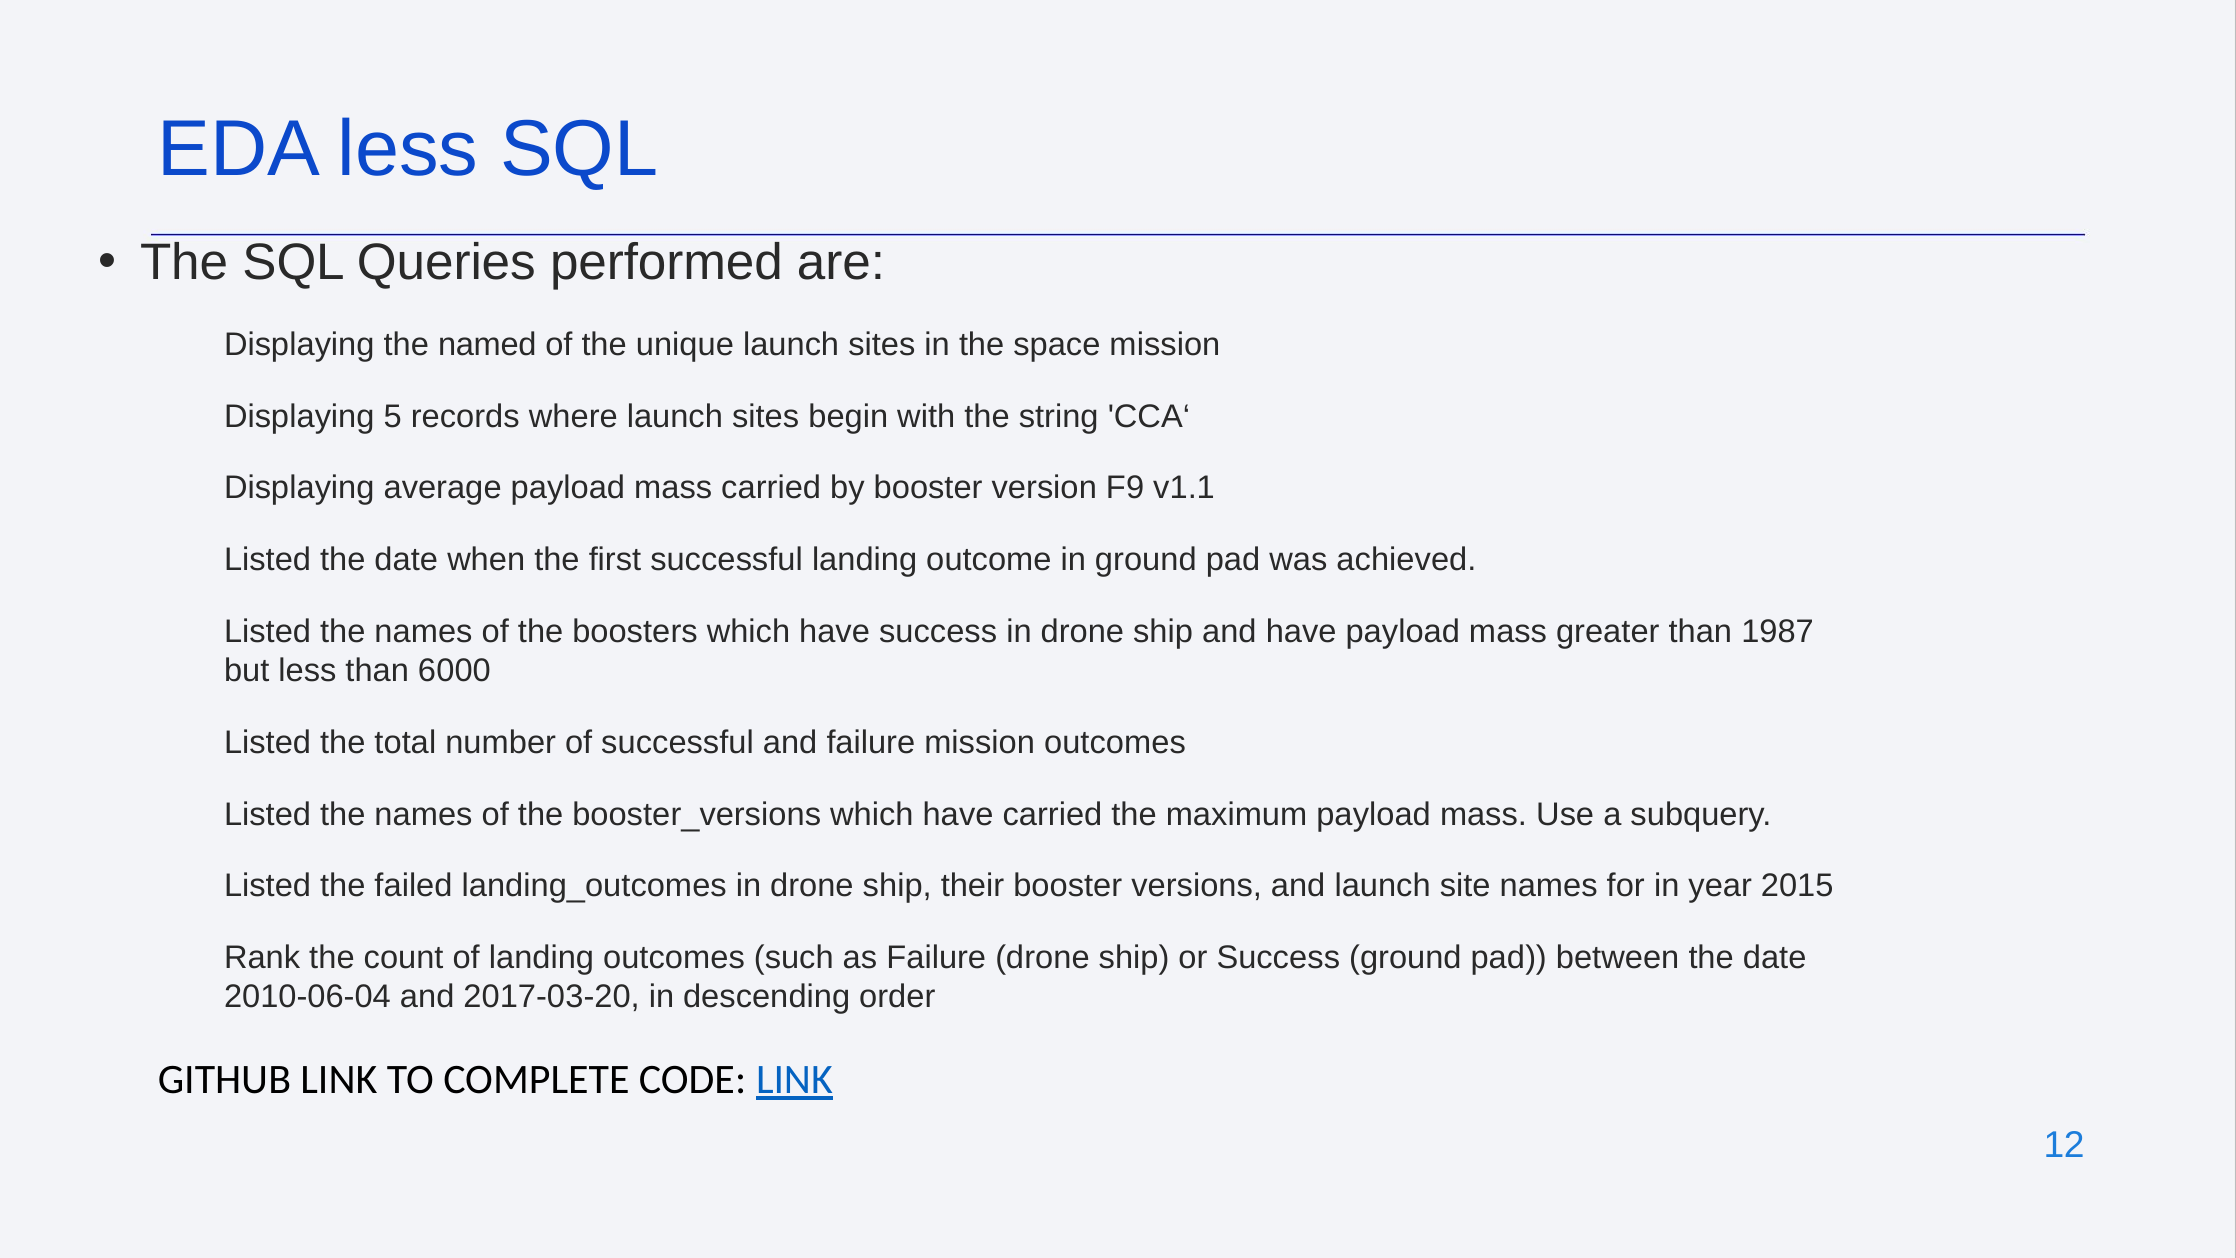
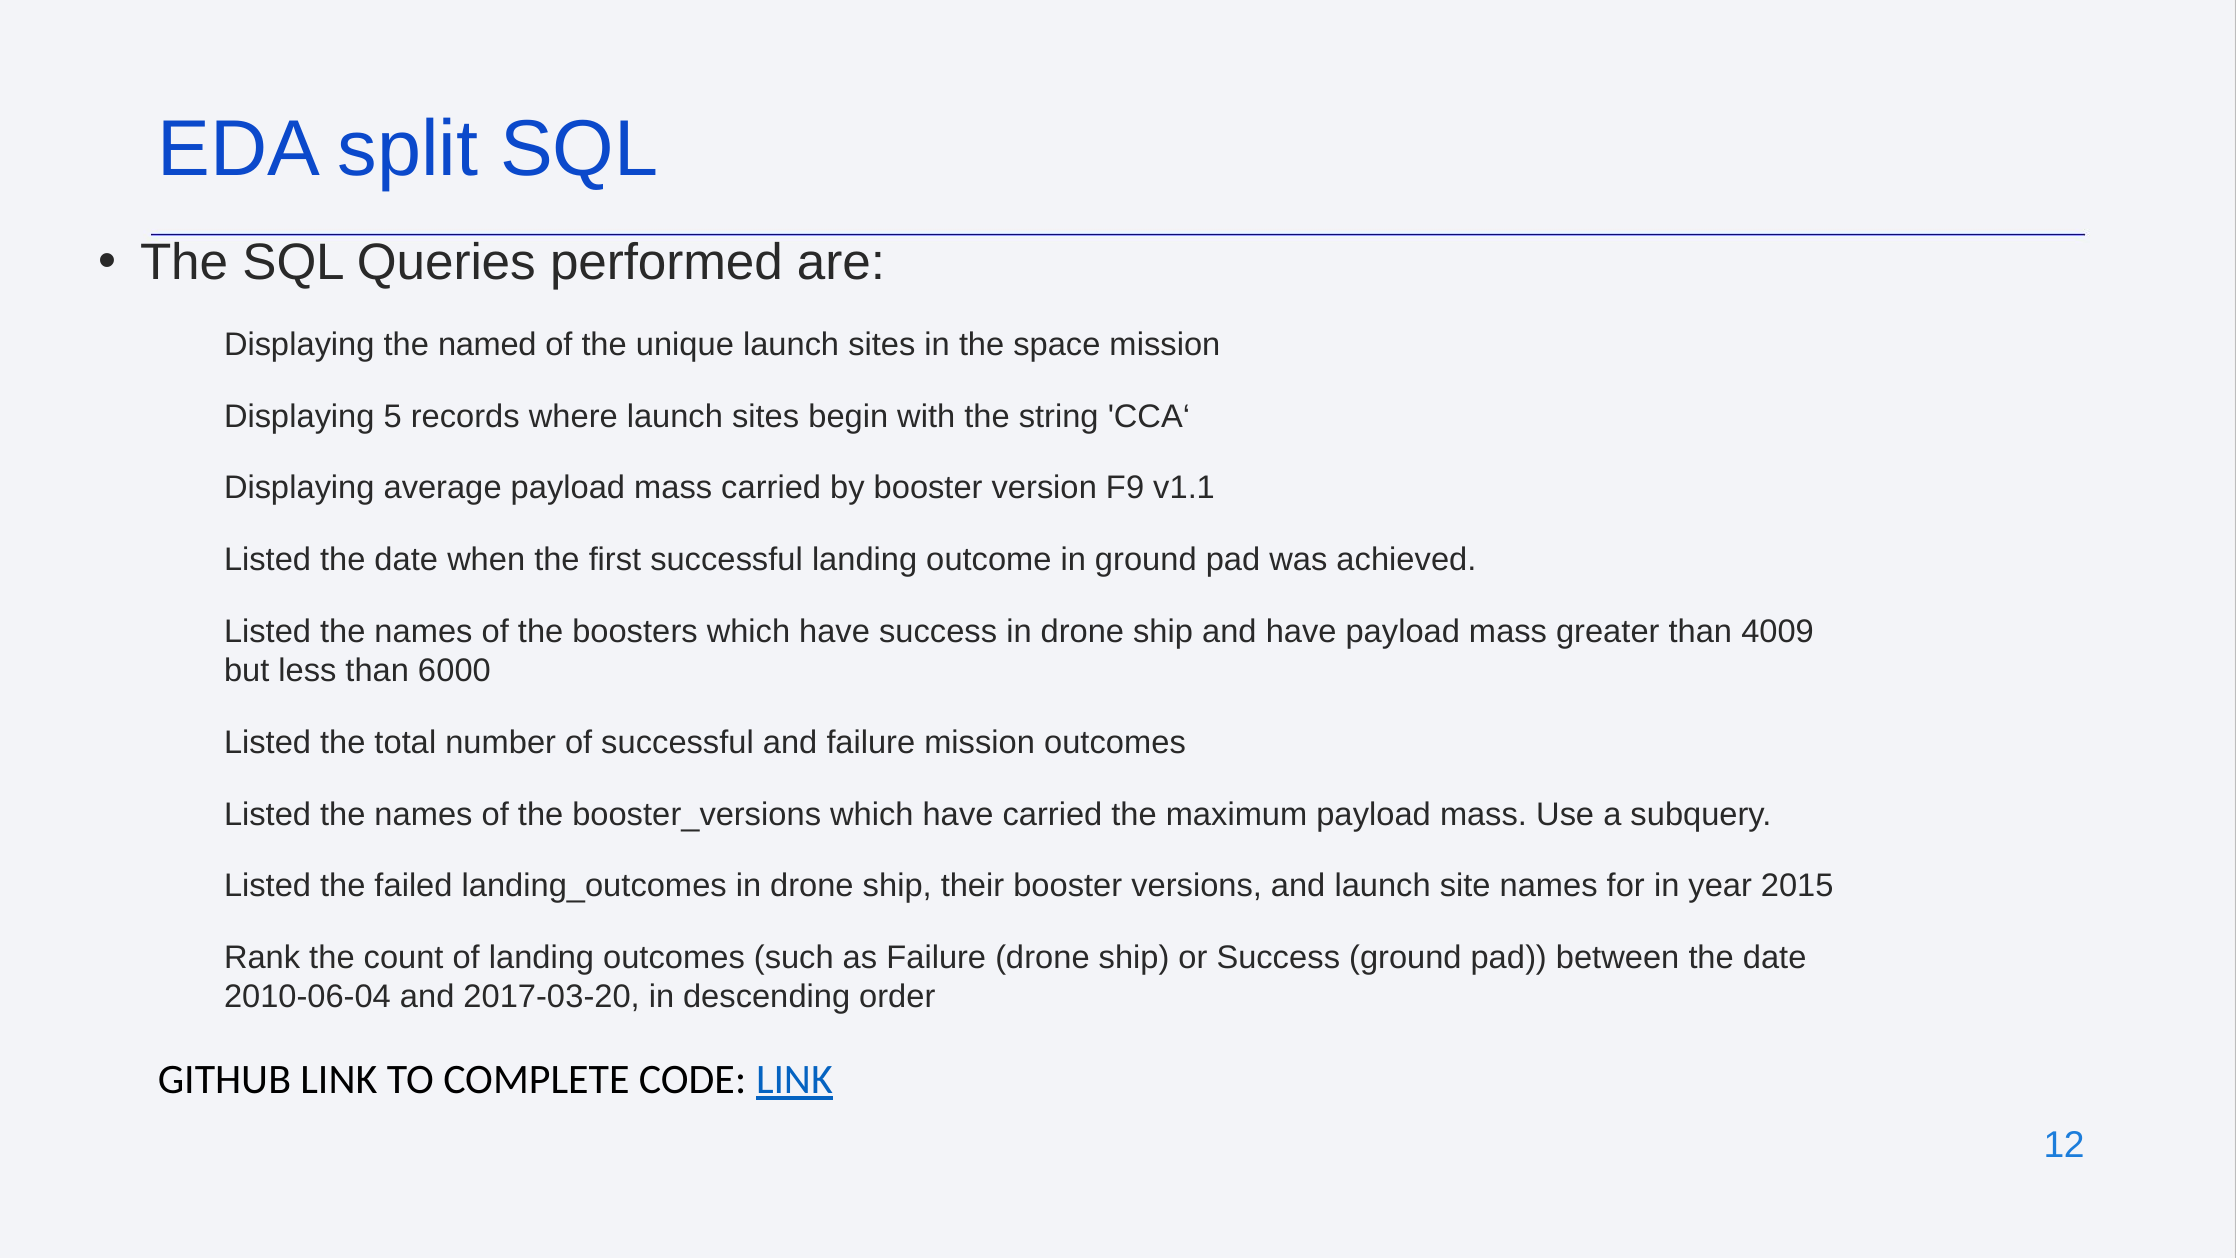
EDA less: less -> split
1987: 1987 -> 4009
